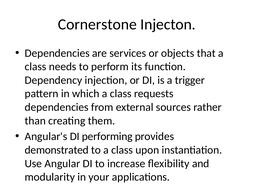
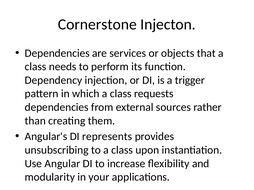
performing: performing -> represents
demonstrated: demonstrated -> unsubscribing
